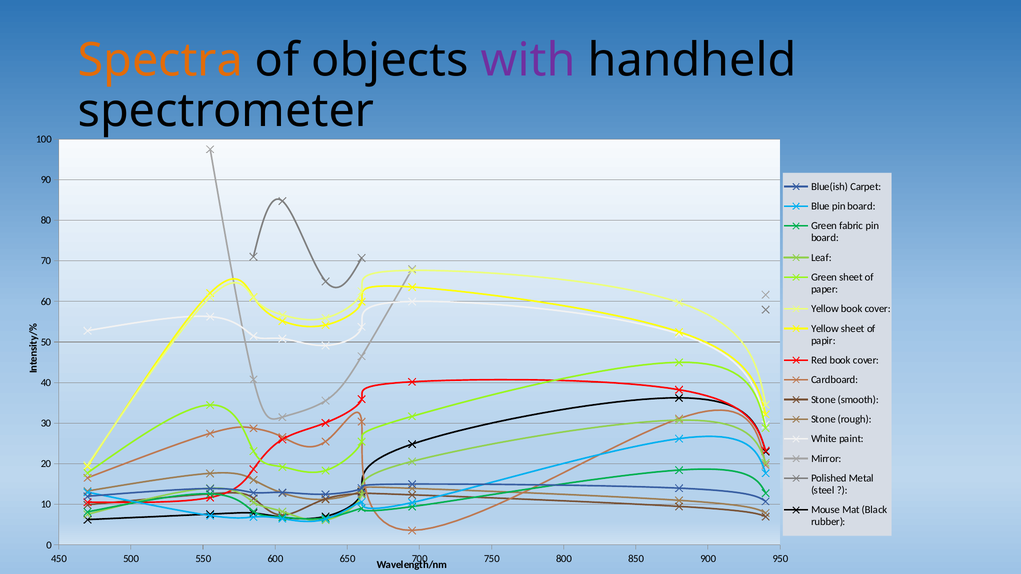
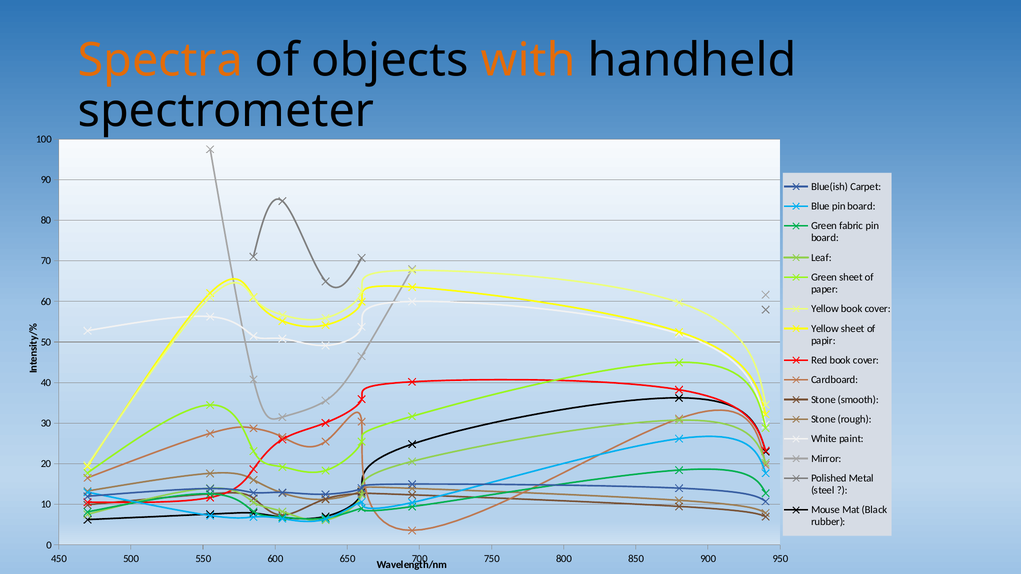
with colour: purple -> orange
